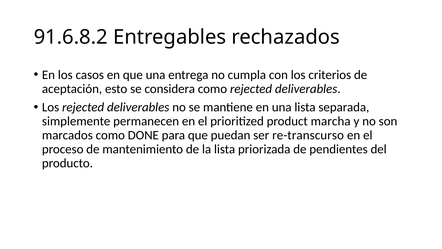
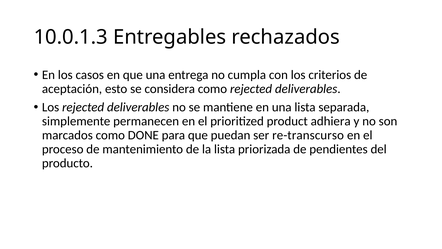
91.6.8.2: 91.6.8.2 -> 10.0.1.3
marcha: marcha -> adhiera
